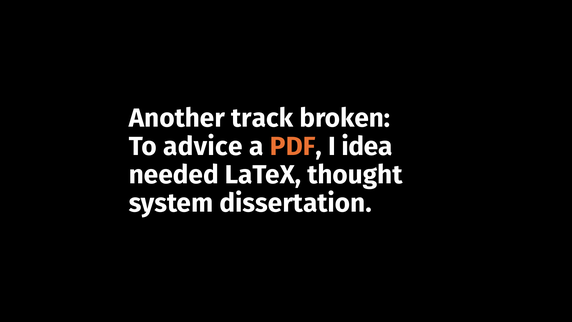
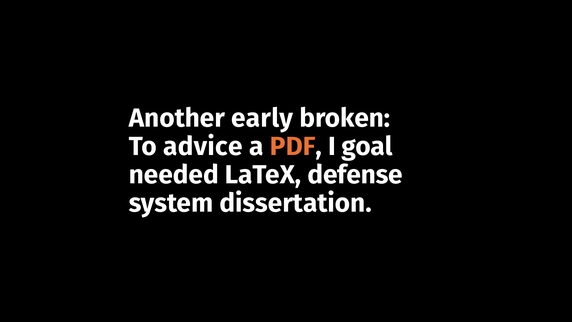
track: track -> early
idea: idea -> goal
thought: thought -> defense
